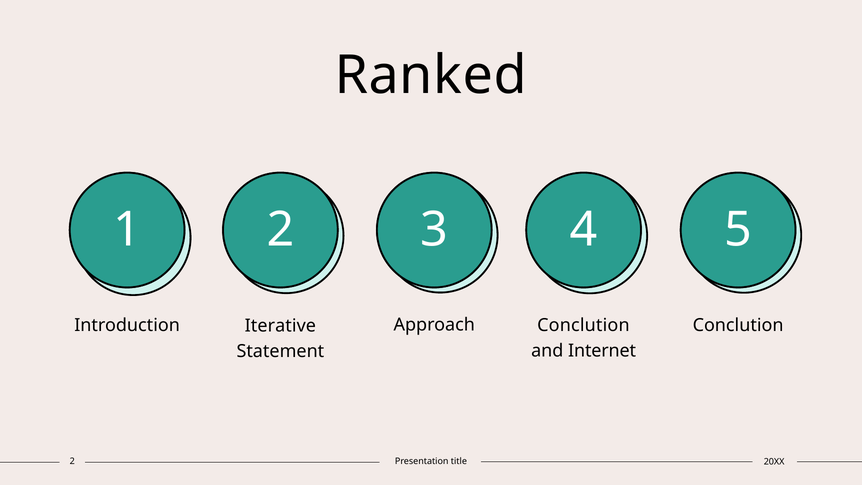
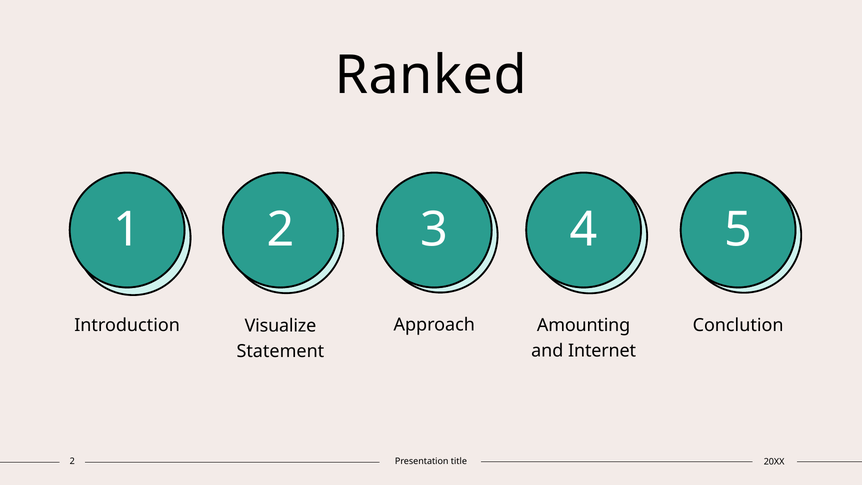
Approach Conclution: Conclution -> Amounting
Iterative: Iterative -> Visualize
